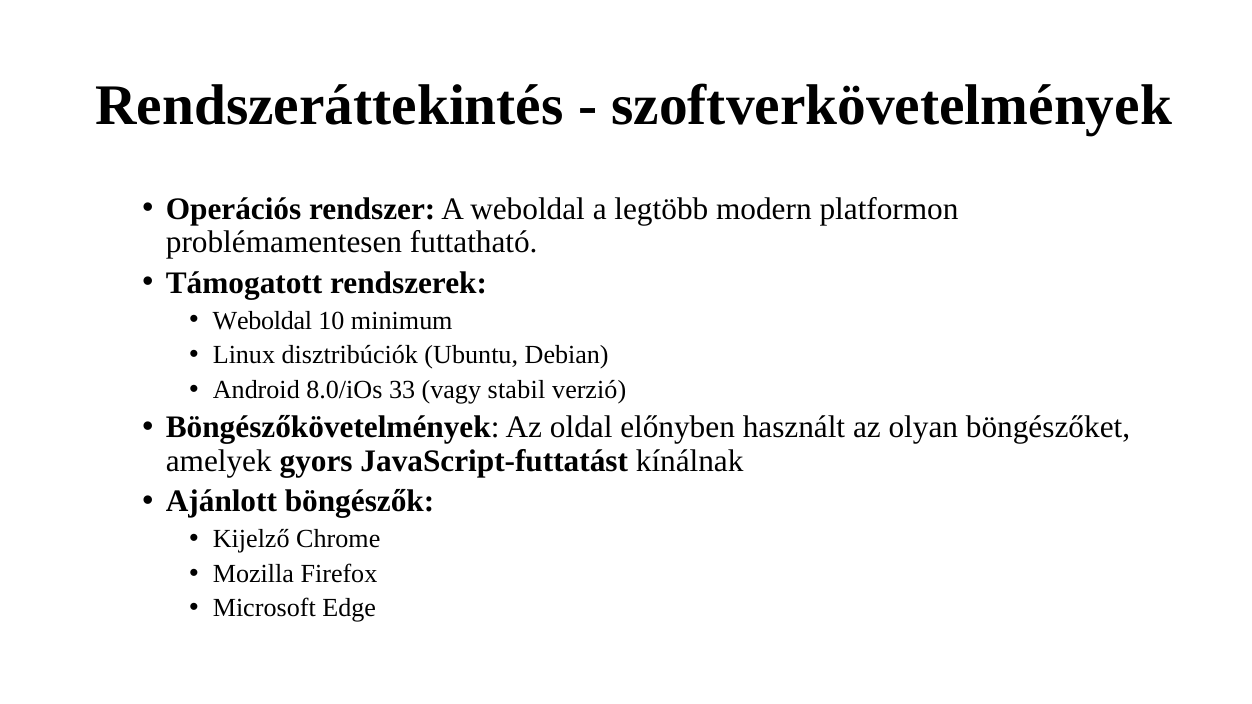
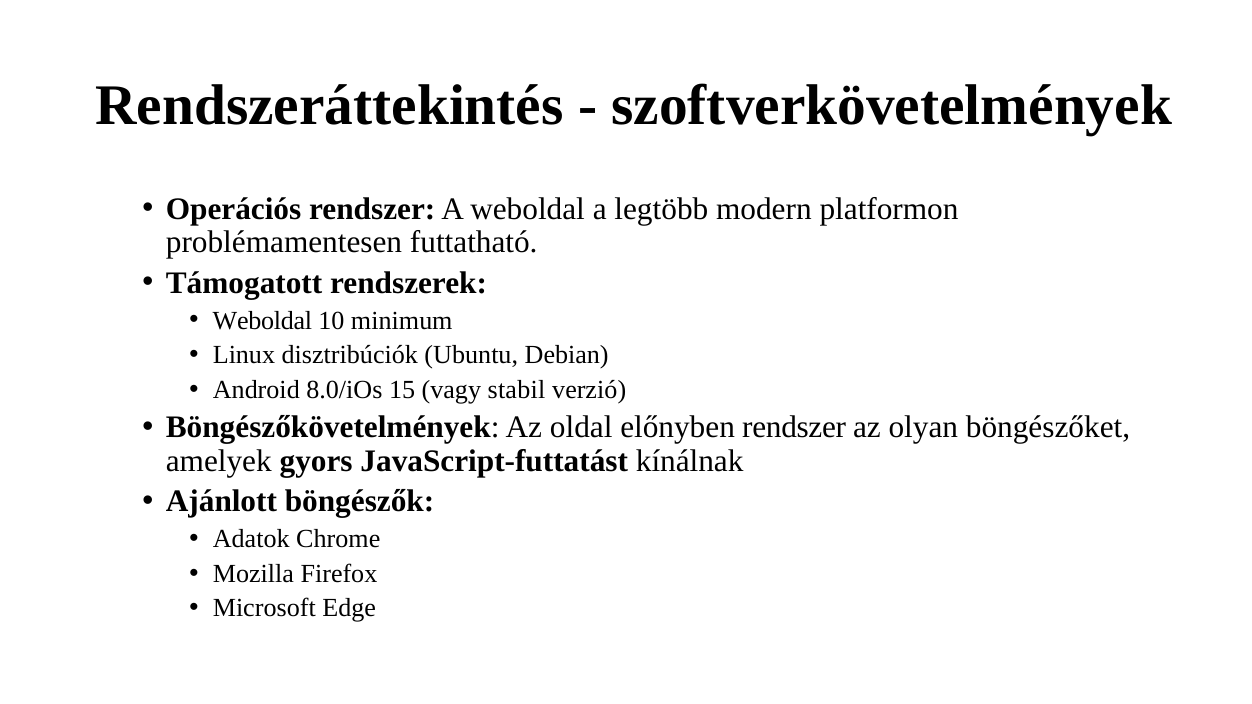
33: 33 -> 15
előnyben használt: használt -> rendszer
Kijelző: Kijelző -> Adatok
